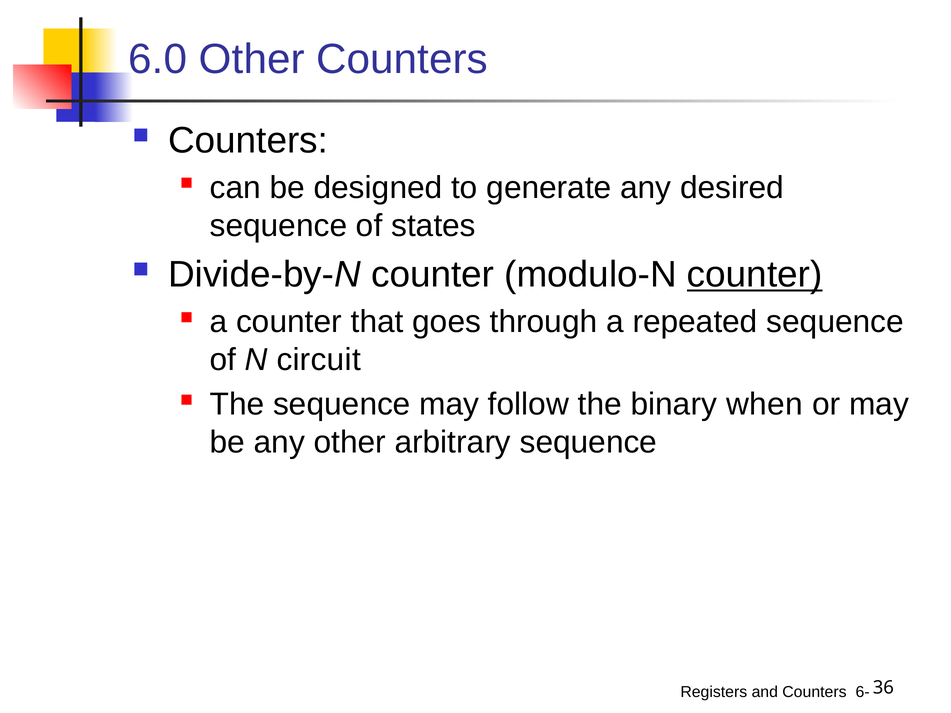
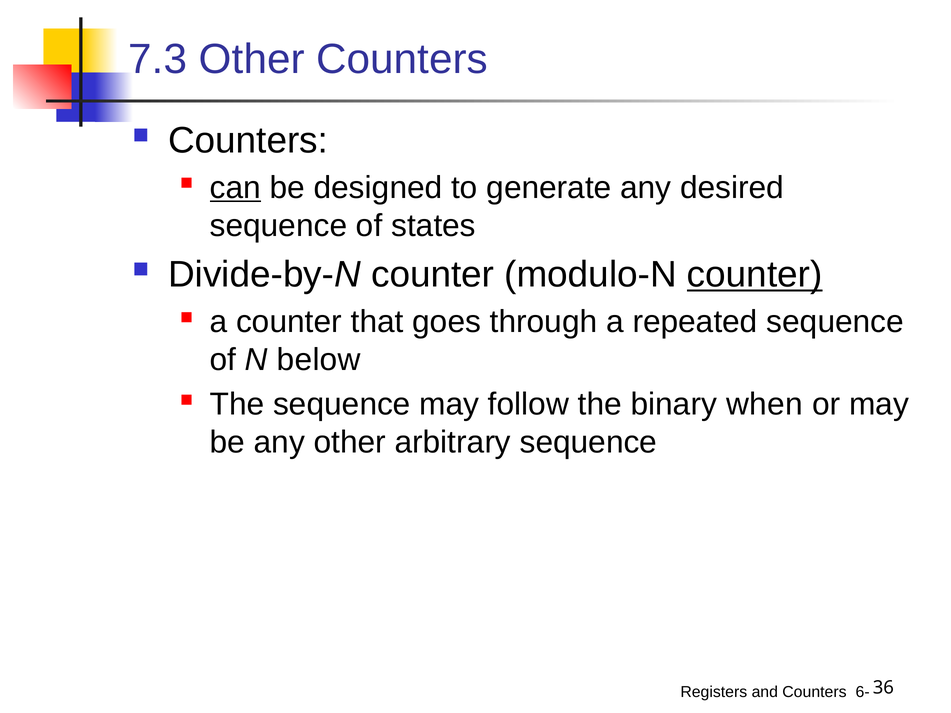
6.0: 6.0 -> 7.3
can underline: none -> present
circuit: circuit -> below
